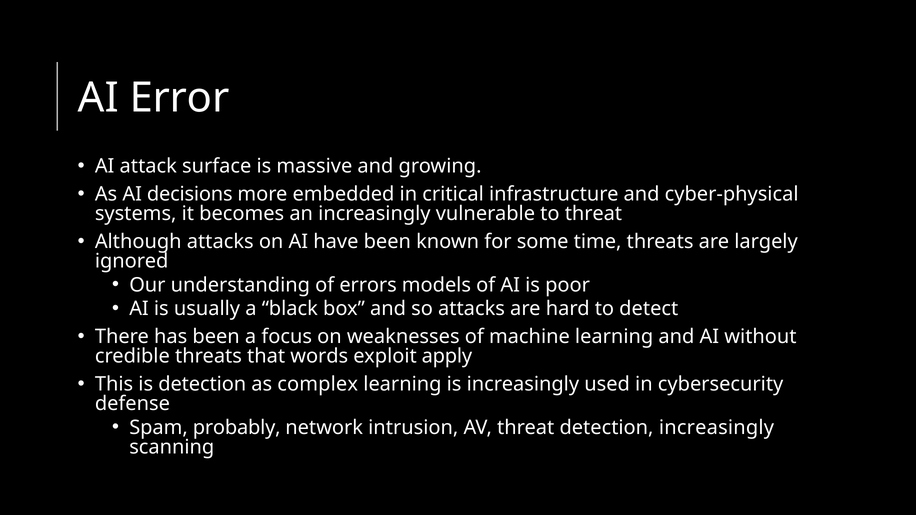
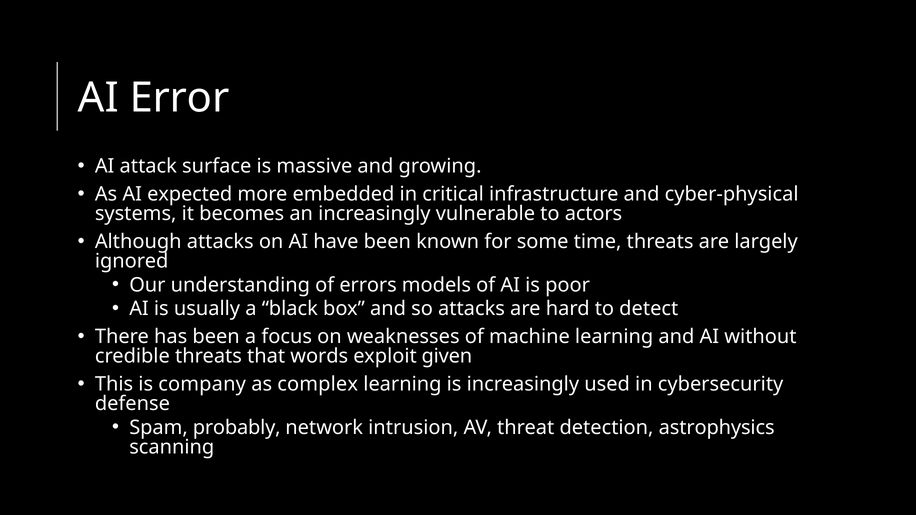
decisions: decisions -> expected
to threat: threat -> actors
apply: apply -> given
is detection: detection -> company
detection increasingly: increasingly -> astrophysics
